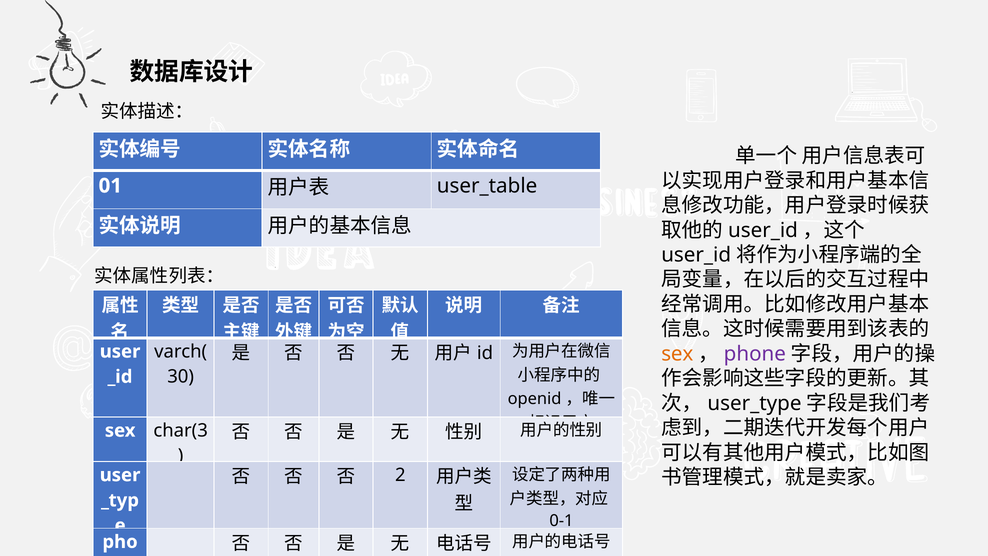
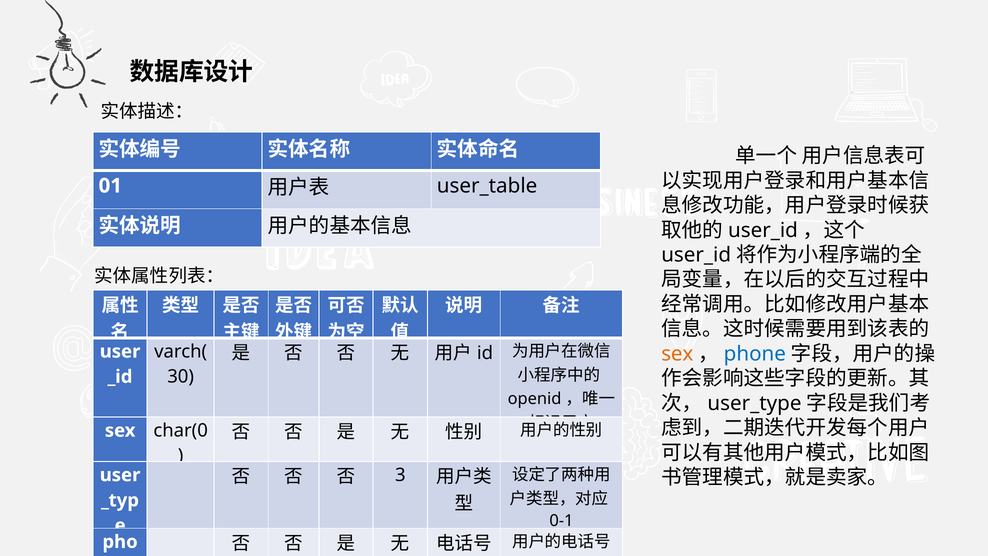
phone colour: purple -> blue
char(3: char(3 -> char(0
2: 2 -> 3
